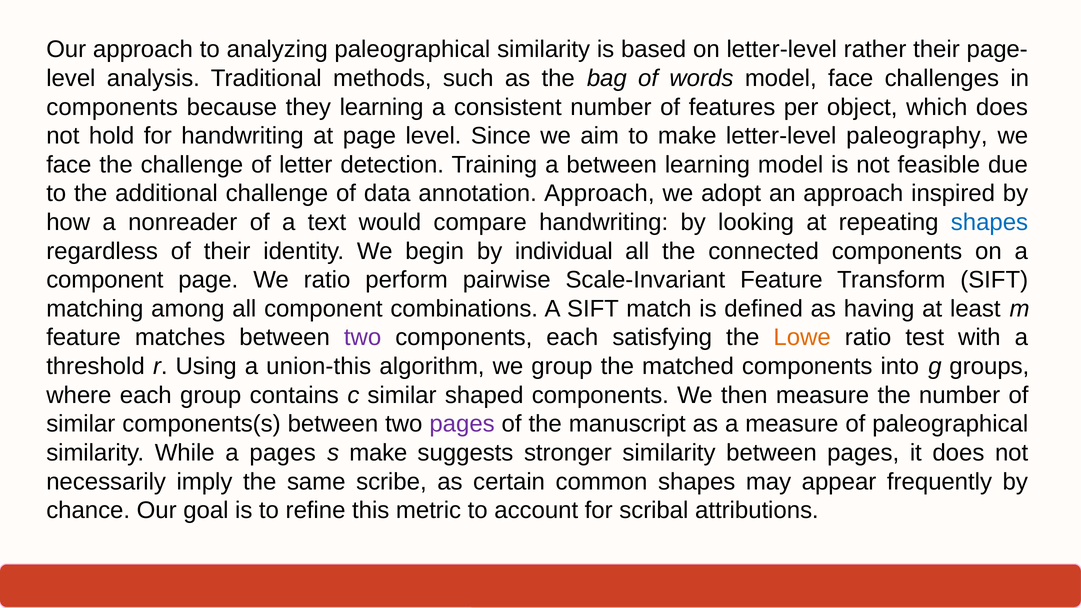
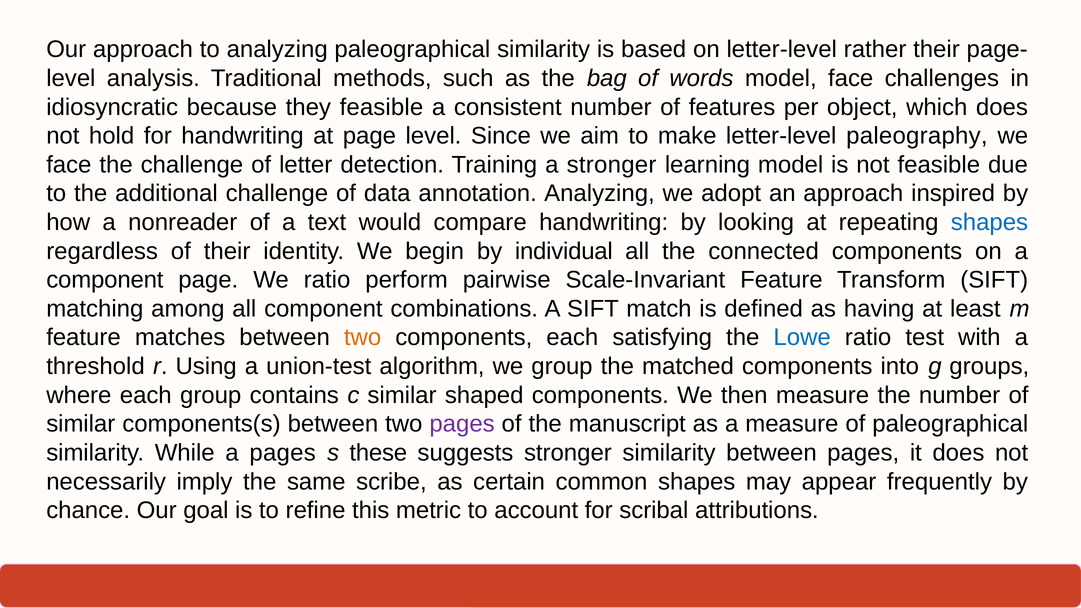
components at (112, 107): components -> idiosyncratic
they learning: learning -> feasible
a between: between -> stronger
annotation Approach: Approach -> Analyzing
two at (363, 338) colour: purple -> orange
Lowe colour: orange -> blue
union-this: union-this -> union-test
s make: make -> these
